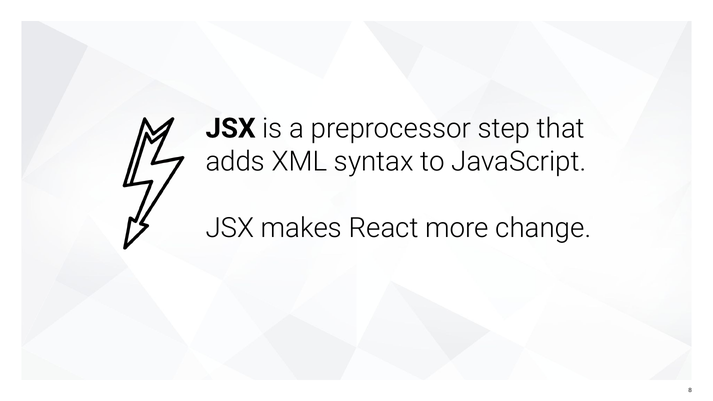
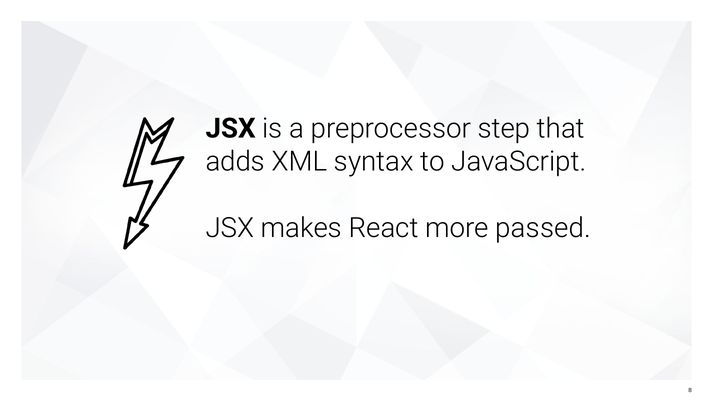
change: change -> passed
